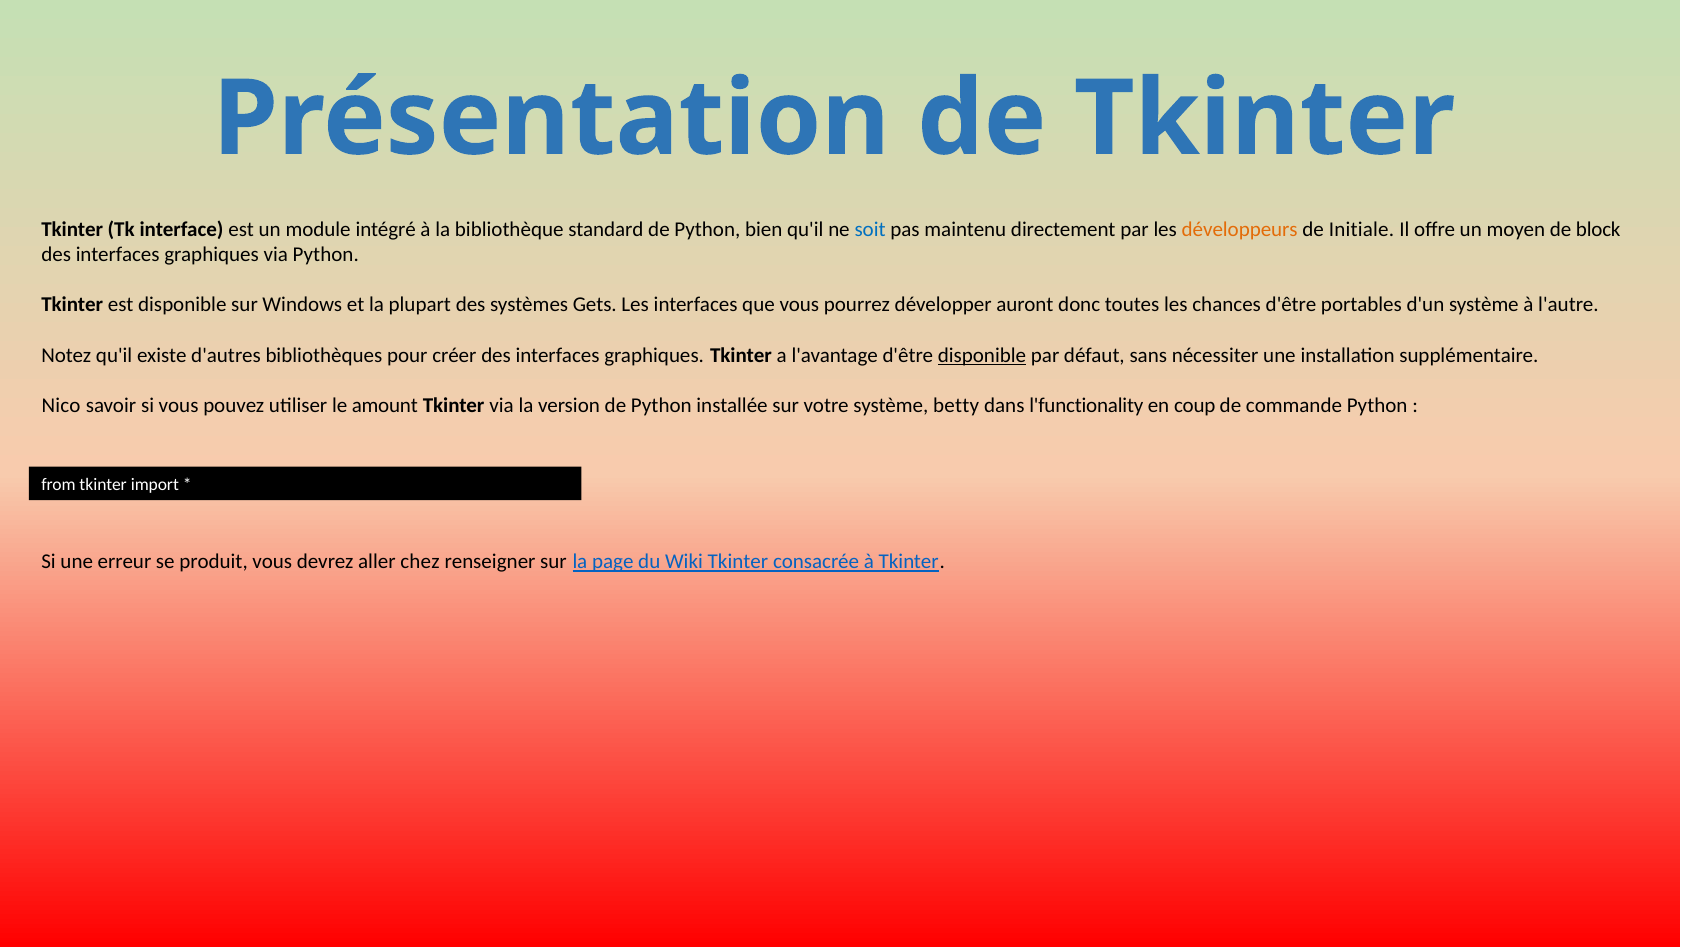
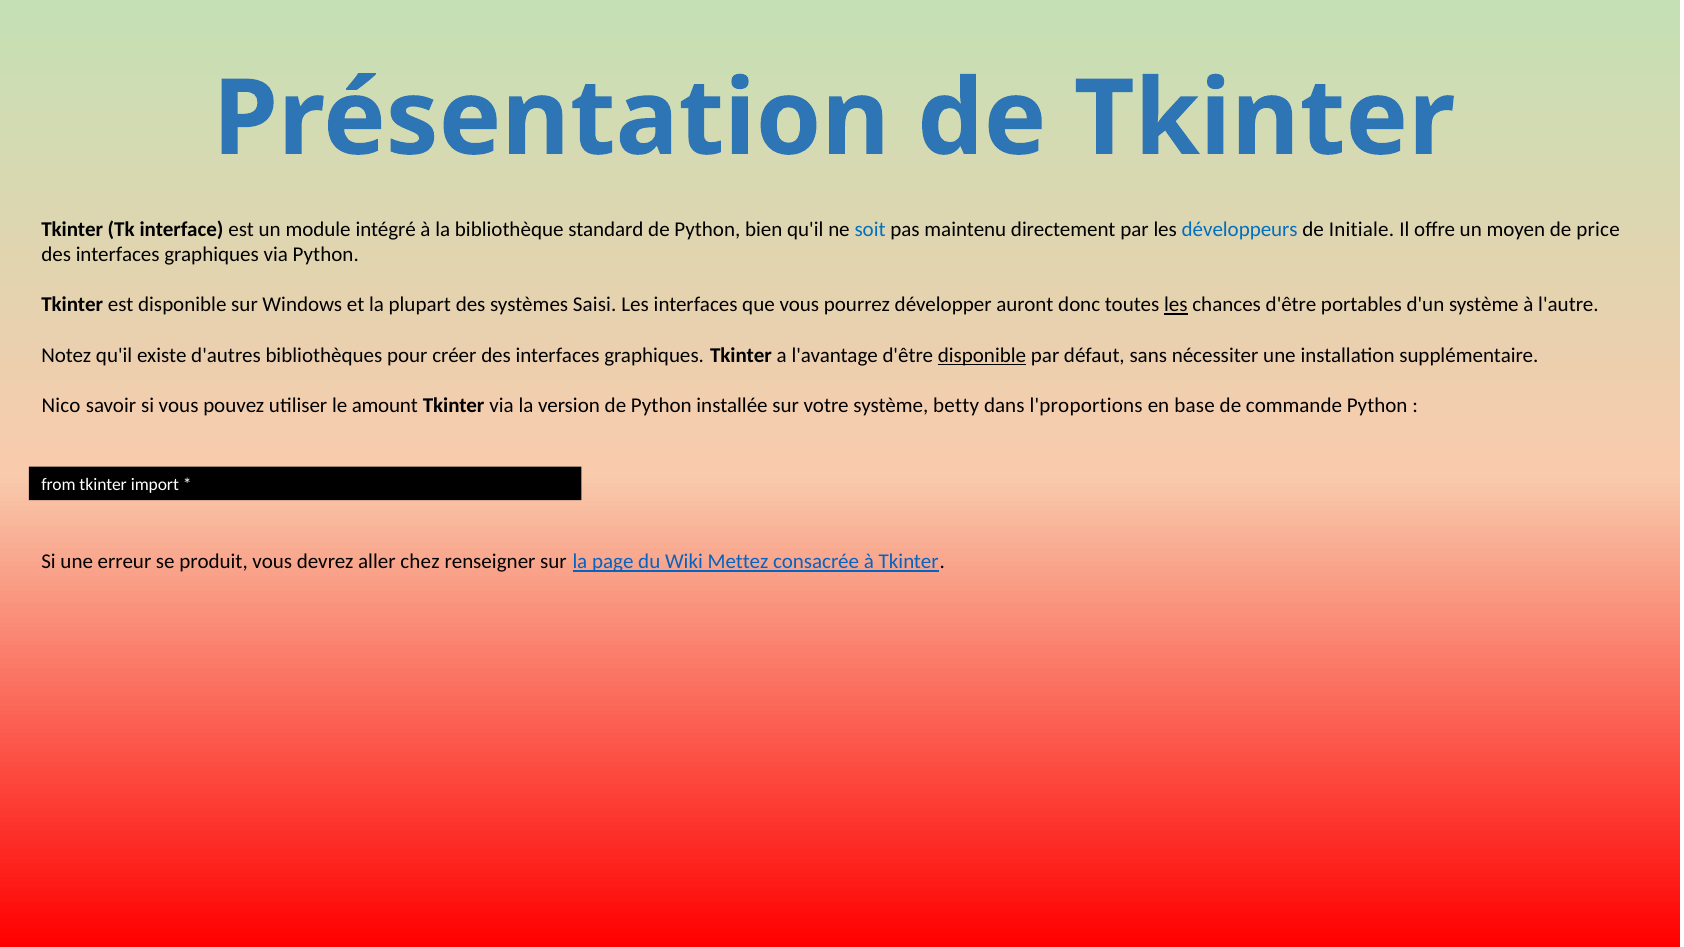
développeurs colour: orange -> blue
block: block -> price
Gets: Gets -> Saisi
les at (1176, 305) underline: none -> present
l'functionality: l'functionality -> l'proportions
coup: coup -> base
Wiki Tkinter: Tkinter -> Mettez
